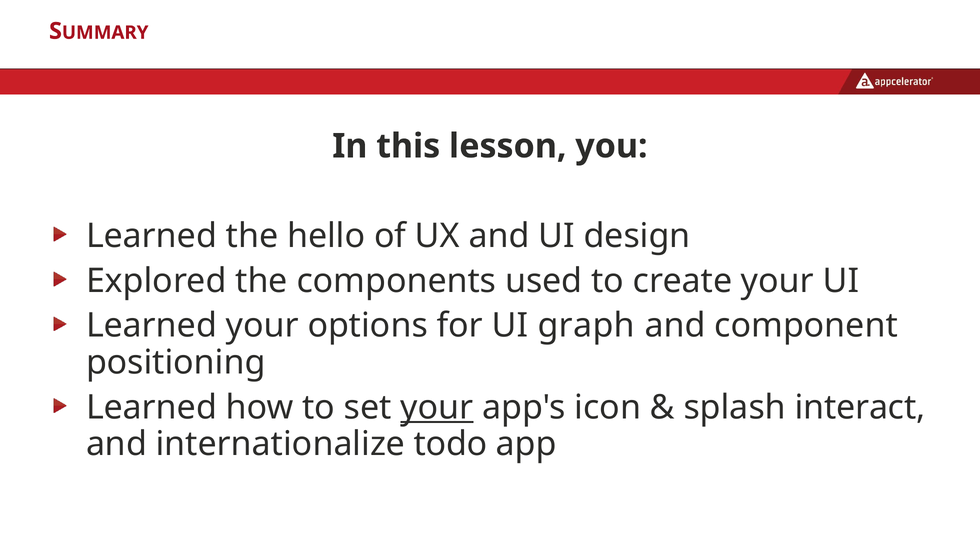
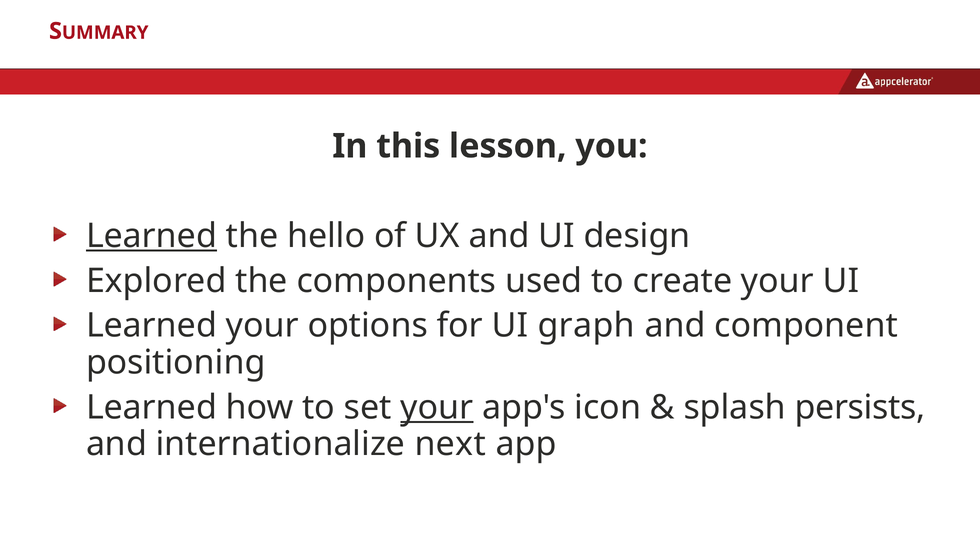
Learned at (152, 236) underline: none -> present
interact: interact -> persists
todo: todo -> next
